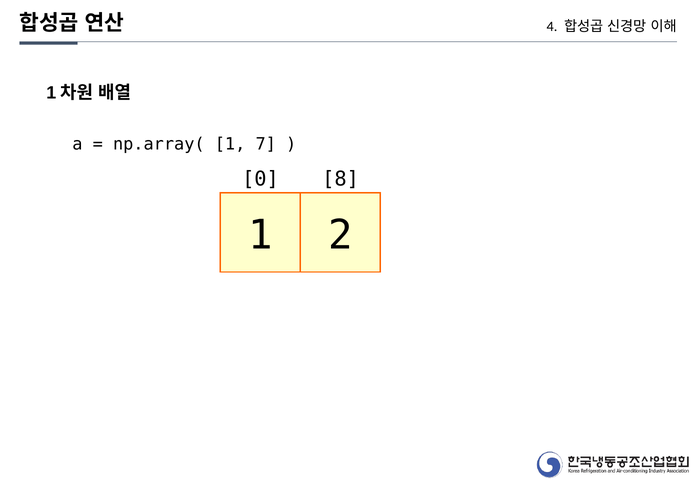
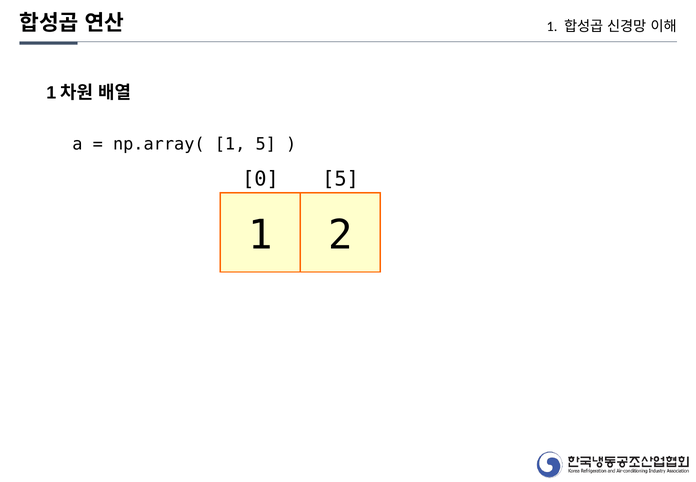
4 at (552, 26): 4 -> 1
1 7: 7 -> 5
0 8: 8 -> 5
